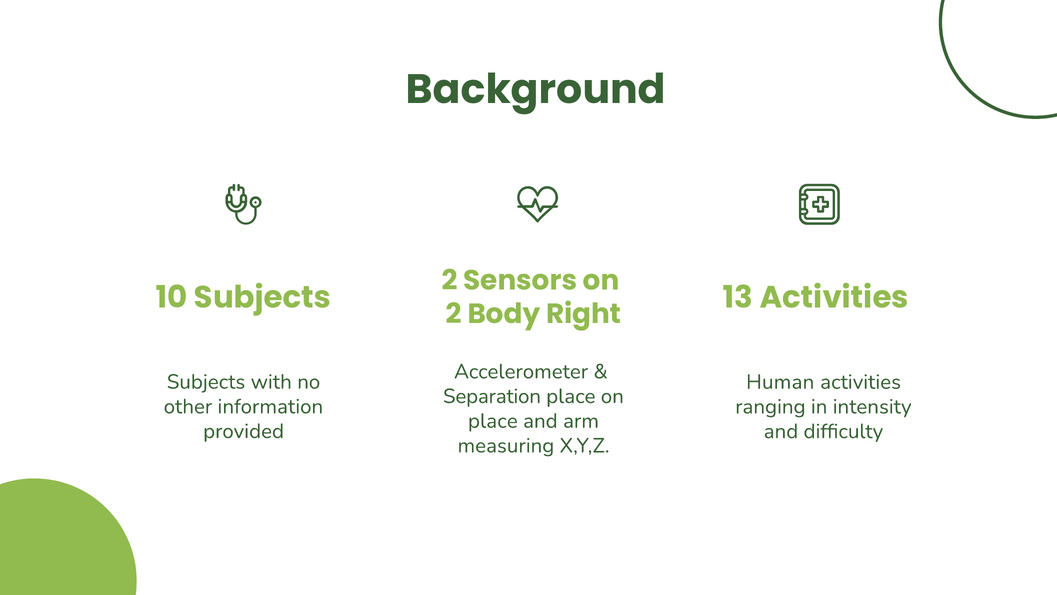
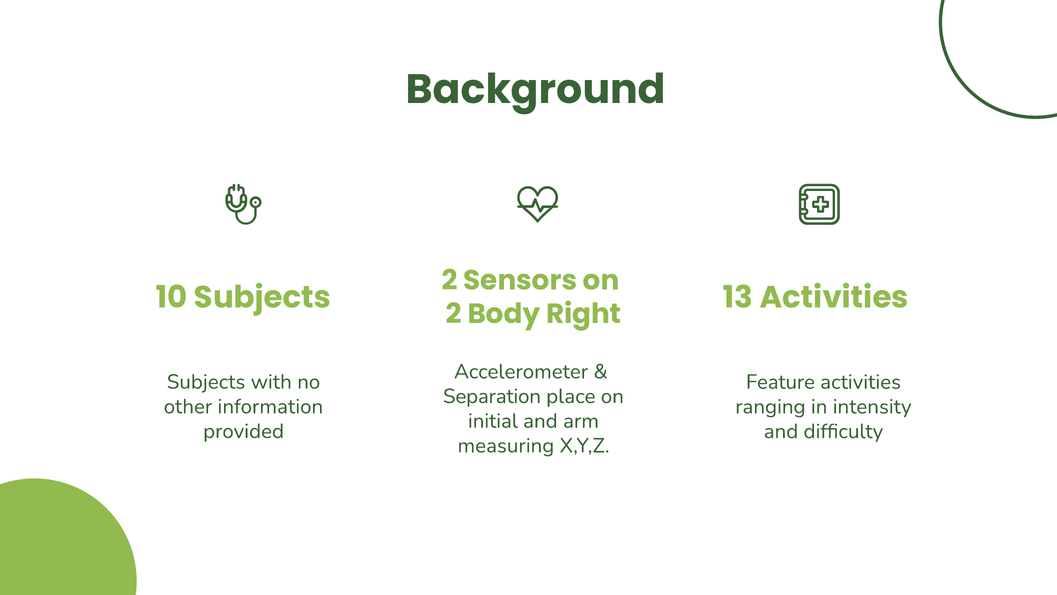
Human: Human -> Feature
place at (493, 421): place -> initial
